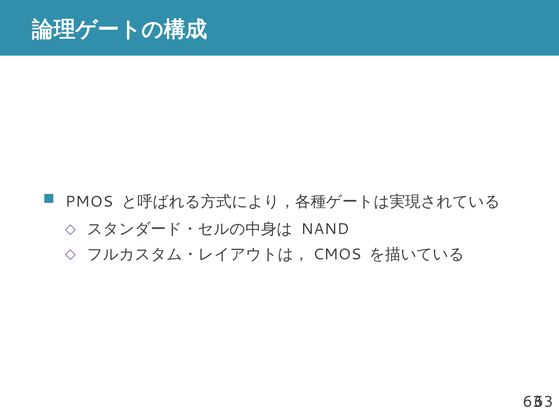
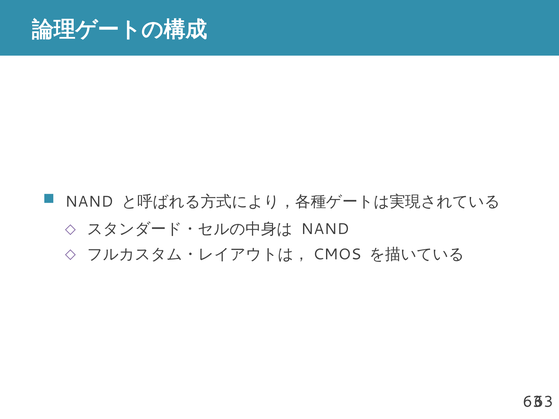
PMOS at (89, 202): PMOS -> NAND
